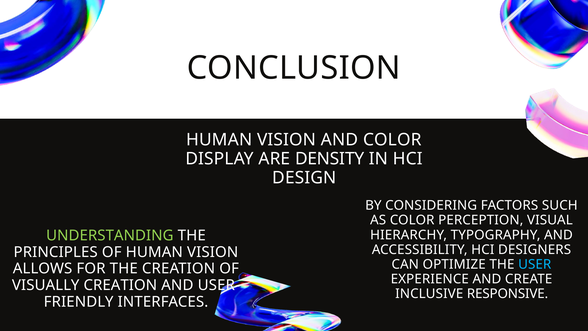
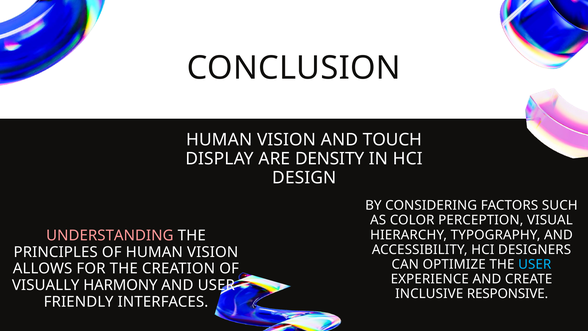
AND COLOR: COLOR -> TOUCH
UNDERSTANDING colour: light green -> pink
VISUALLY CREATION: CREATION -> HARMONY
